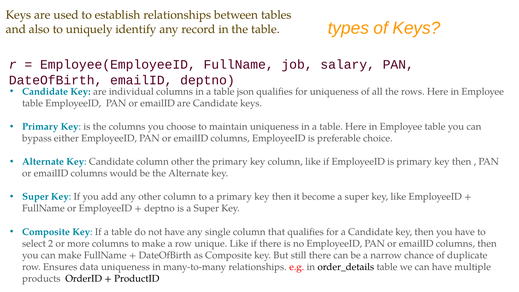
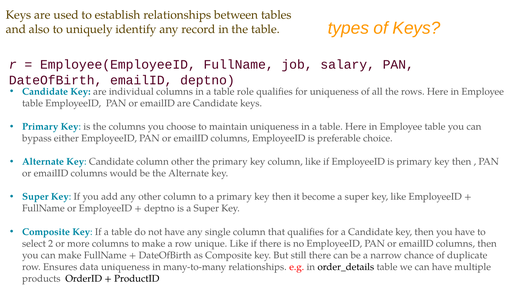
json: json -> role
